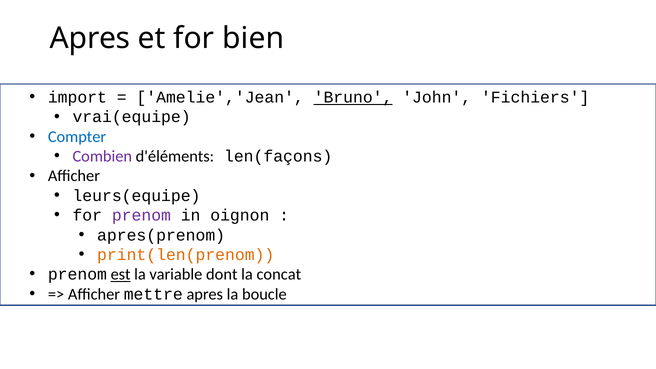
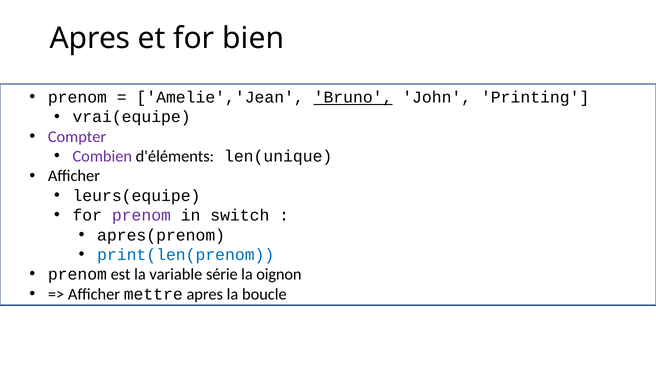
import at (77, 97): import -> prenom
Fichiers: Fichiers -> Printing
Compter colour: blue -> purple
len(façons: len(façons -> len(unique
oignon: oignon -> switch
print(len(prenom colour: orange -> blue
est underline: present -> none
dont: dont -> série
concat: concat -> oignon
